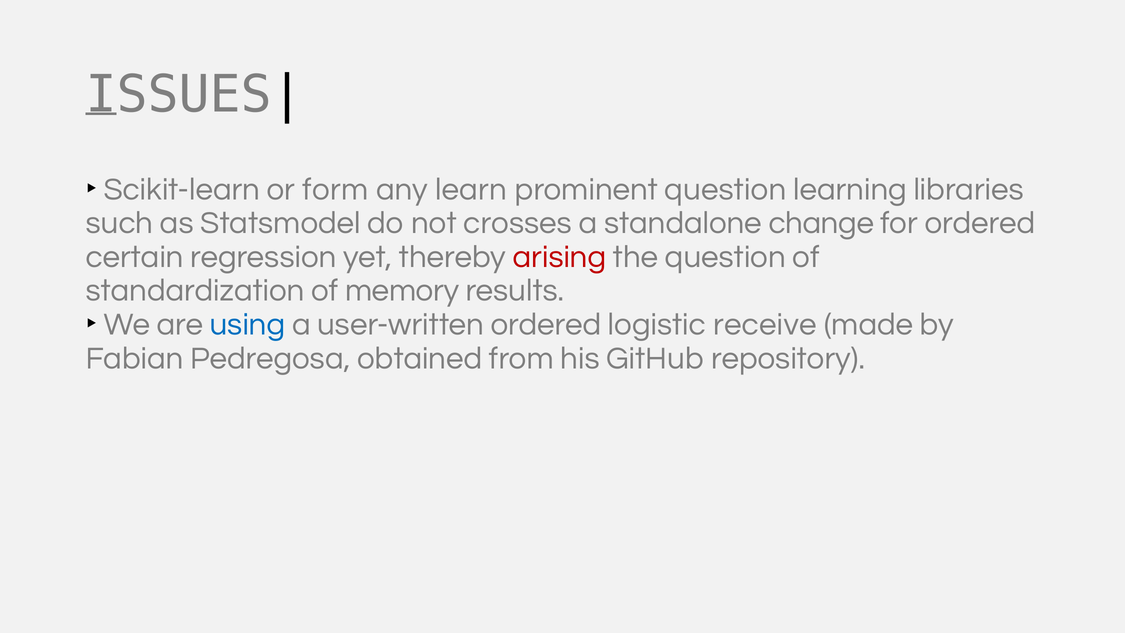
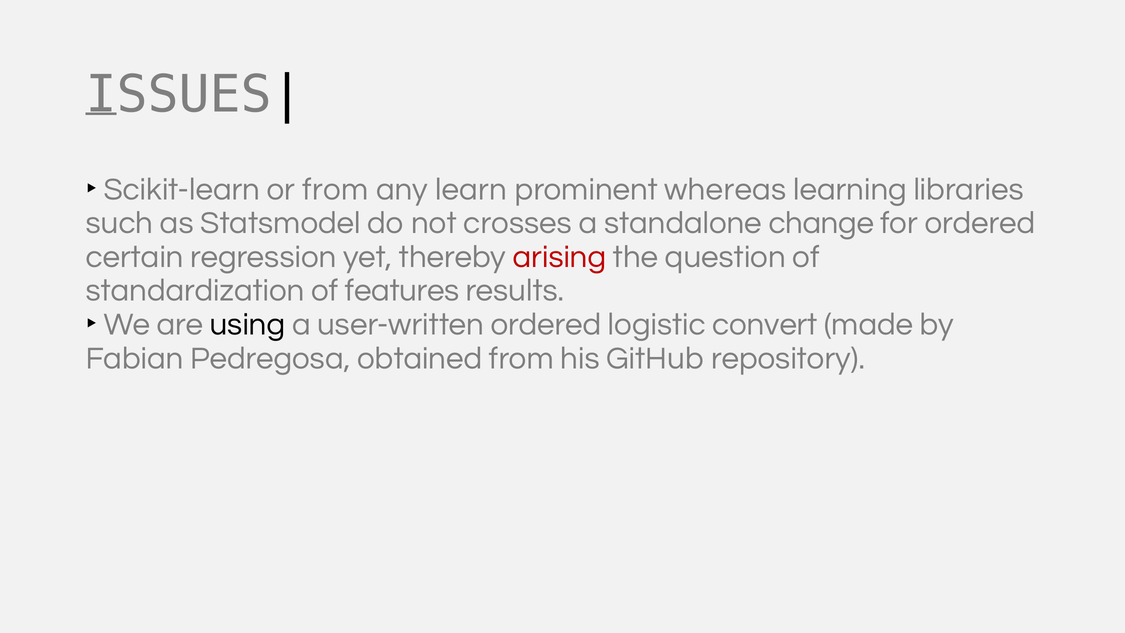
or form: form -> from
prominent question: question -> whereas
memory: memory -> features
using colour: blue -> black
receive: receive -> convert
